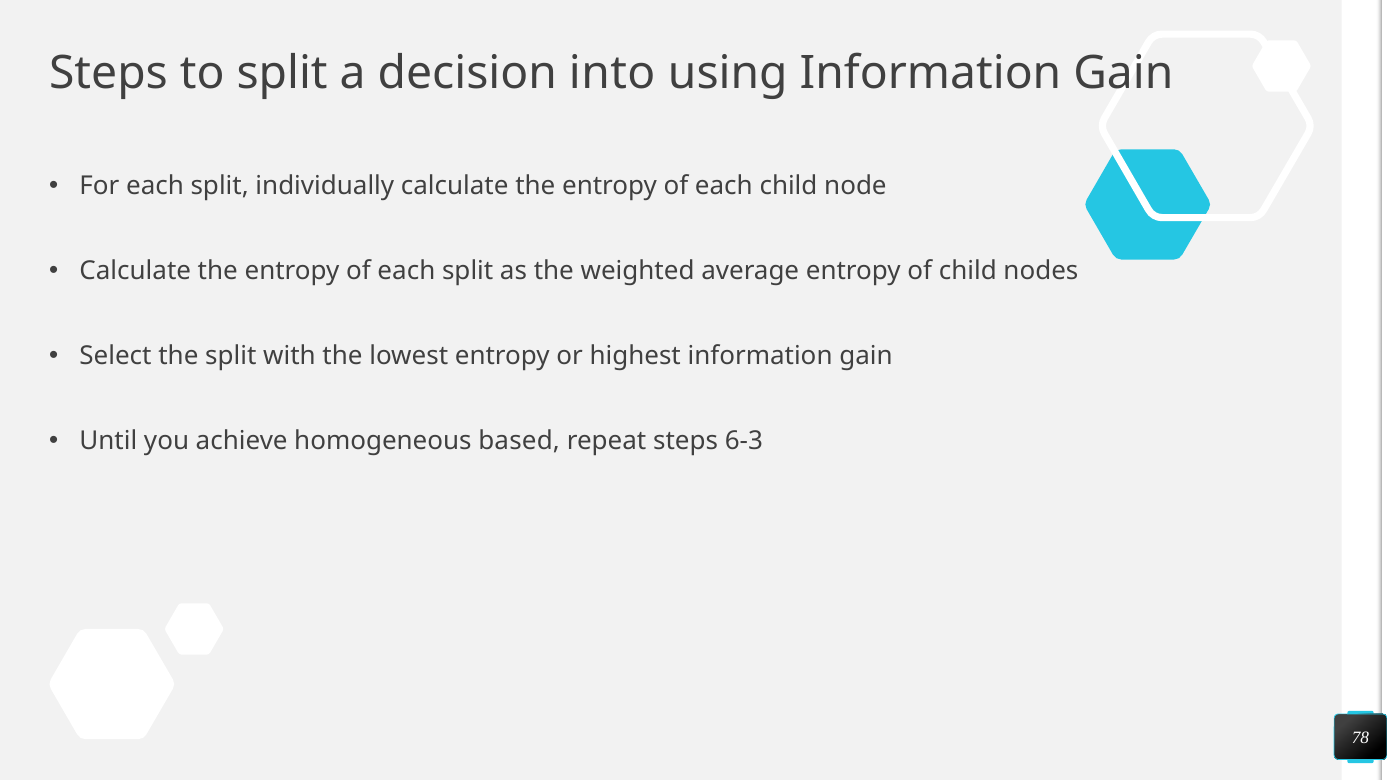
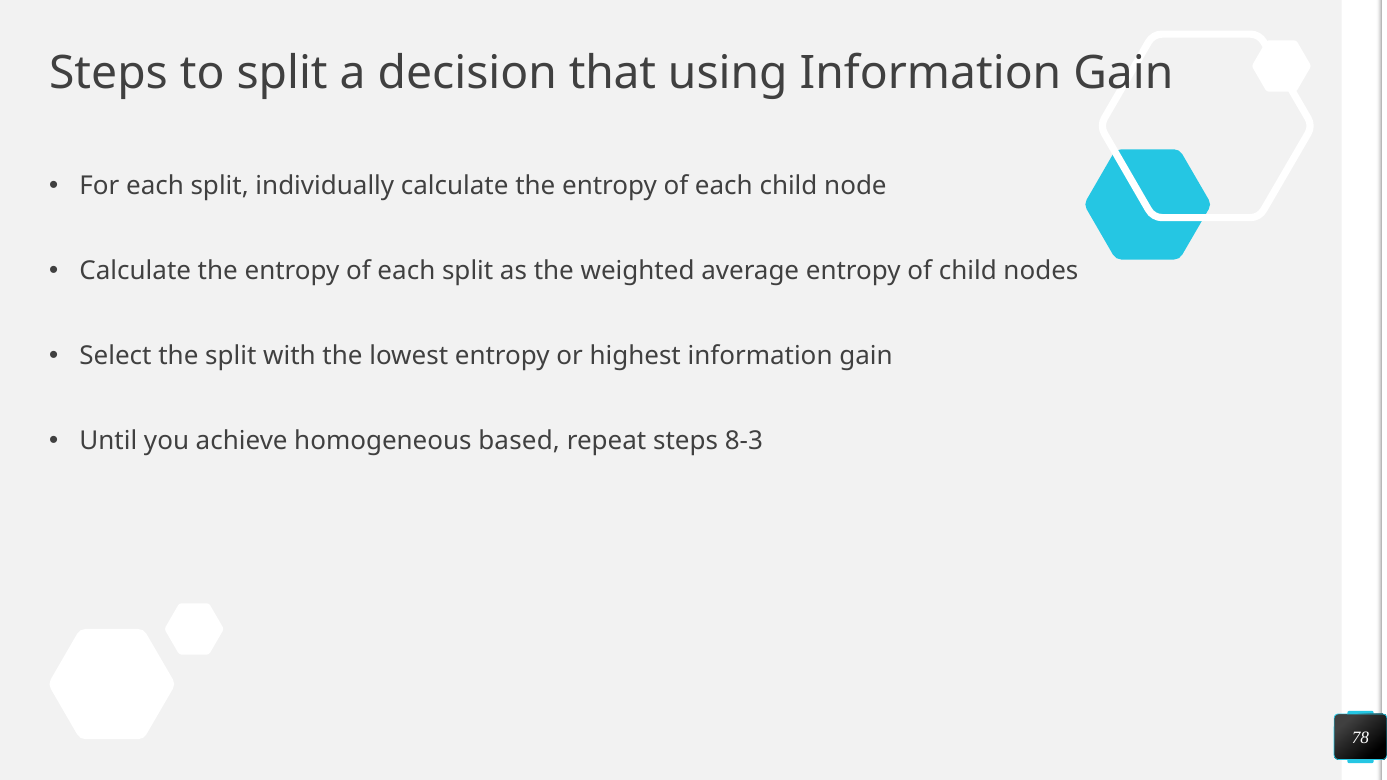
into: into -> that
6-3: 6-3 -> 8-3
